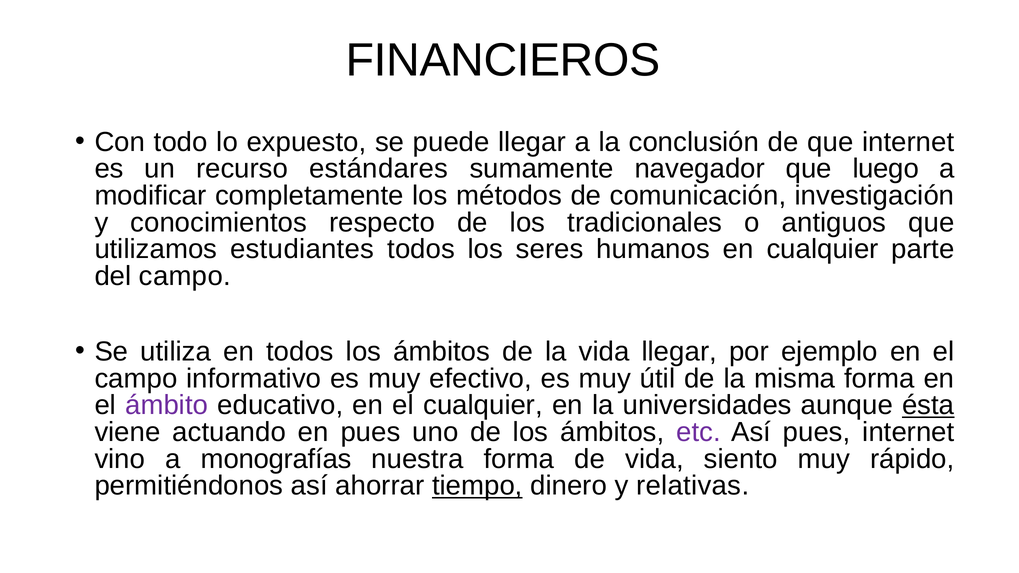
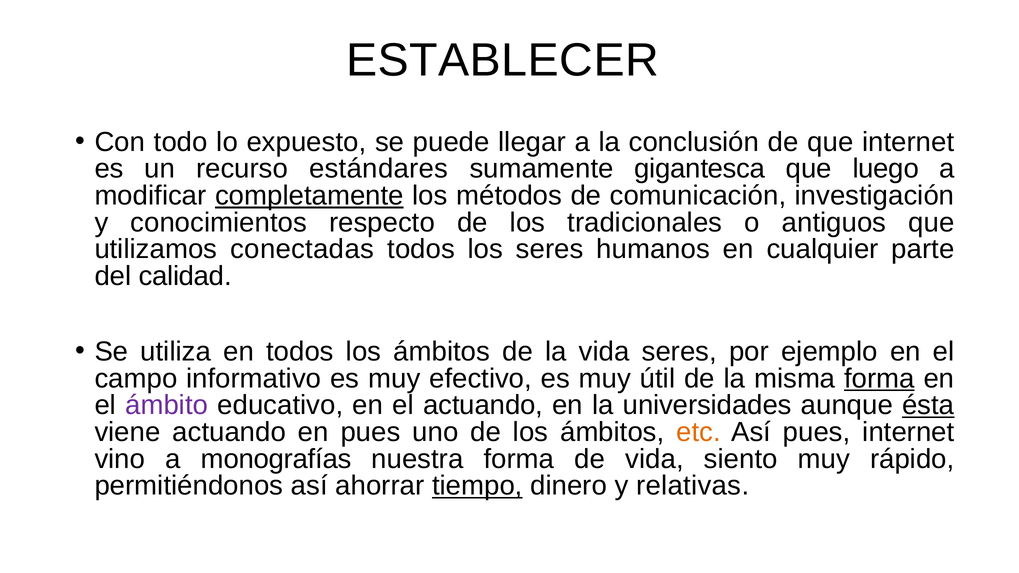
FINANCIEROS: FINANCIEROS -> ESTABLECER
navegador: navegador -> gigantesca
completamente underline: none -> present
estudiantes: estudiantes -> conectadas
del campo: campo -> calidad
vida llegar: llegar -> seres
forma at (879, 379) underline: none -> present
el cualquier: cualquier -> actuando
etc colour: purple -> orange
